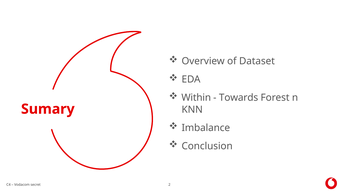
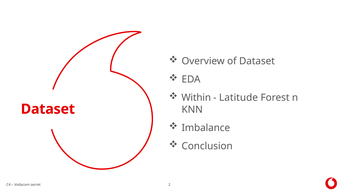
Towards: Towards -> Latitude
Sumary at (48, 109): Sumary -> Dataset
